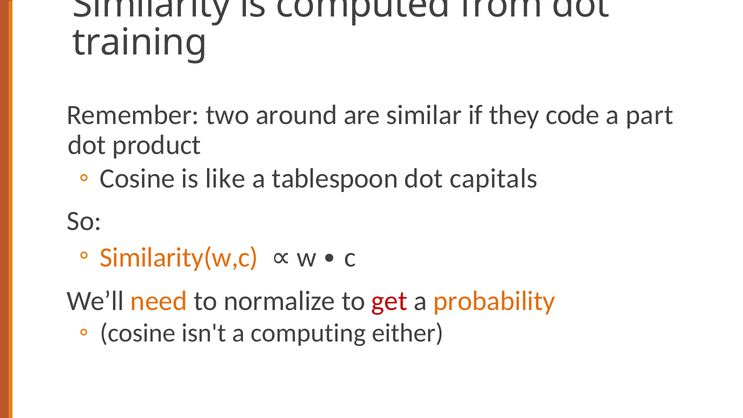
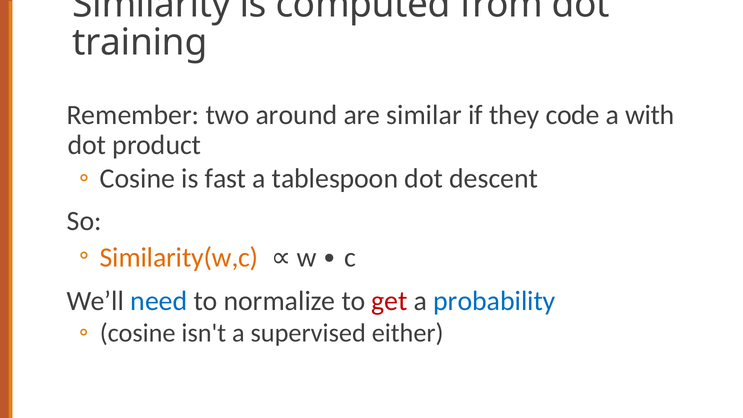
part: part -> with
like: like -> fast
capitals: capitals -> descent
need colour: orange -> blue
probability colour: orange -> blue
computing: computing -> supervised
